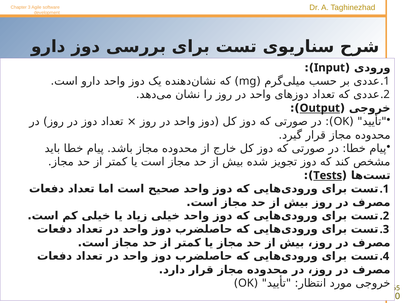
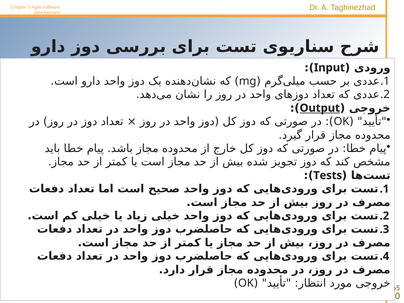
Tests underline: present -> none
